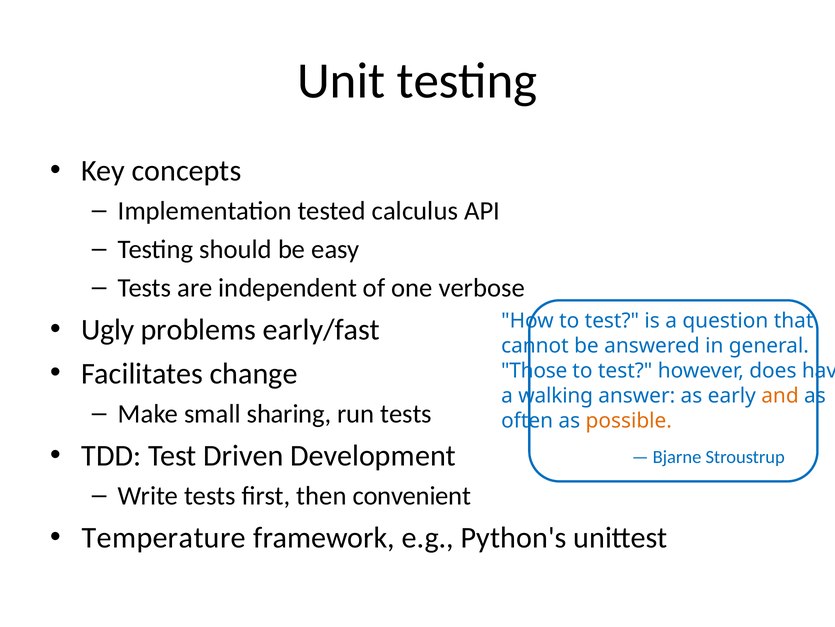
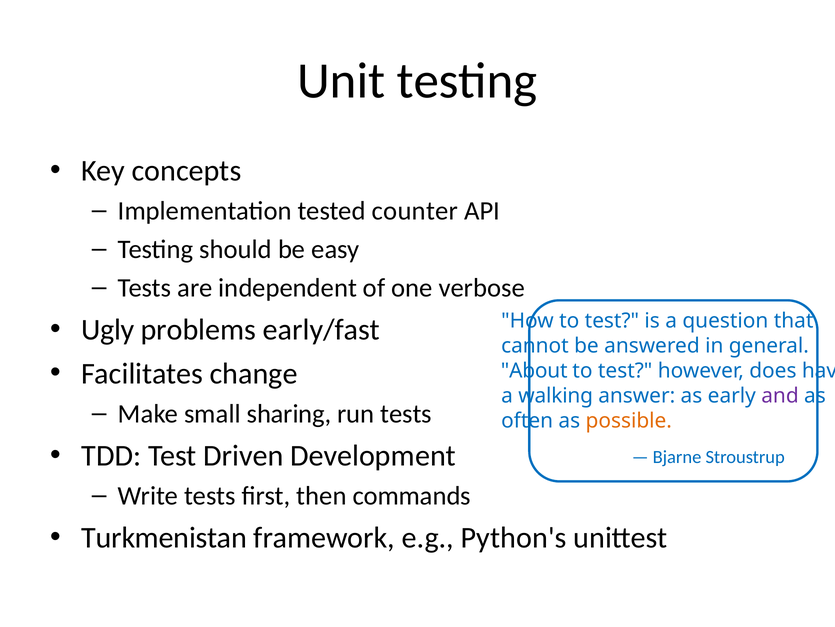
calculus: calculus -> counter
Those: Those -> About
and colour: orange -> purple
convenient: convenient -> commands
Temperature: Temperature -> Turkmenistan
